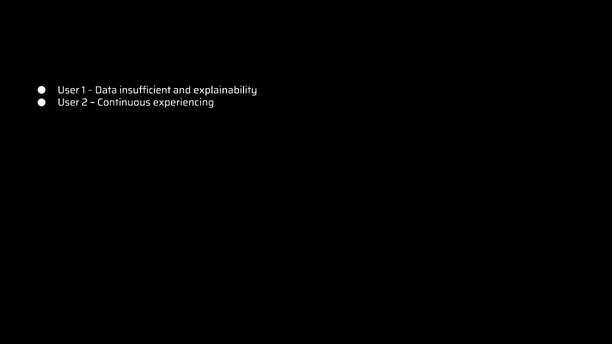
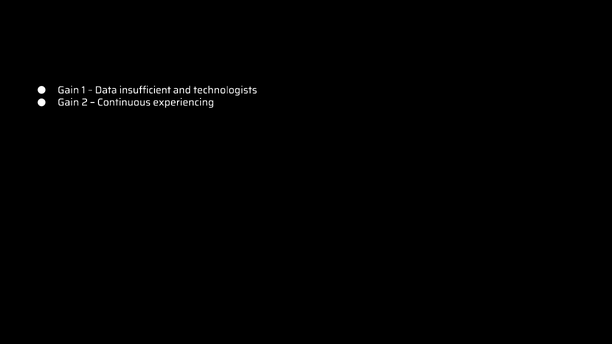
User at (68, 90): User -> Gain
explainability: explainability -> technologists
User at (68, 102): User -> Gain
